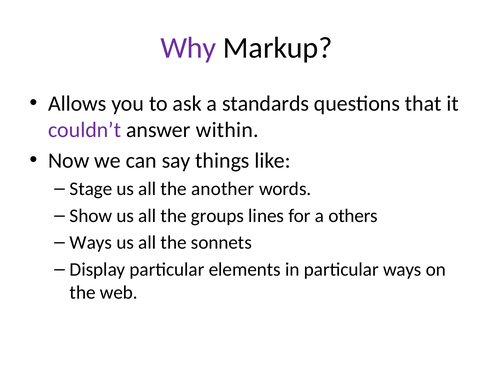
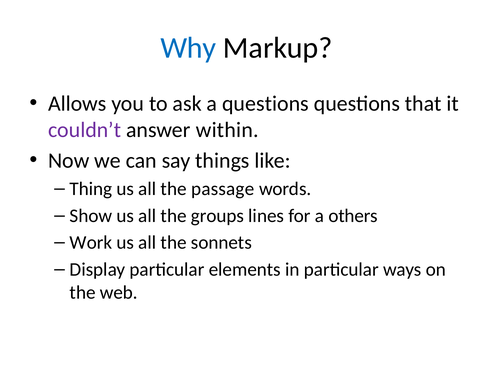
Why colour: purple -> blue
a standards: standards -> questions
Stage: Stage -> Thing
another: another -> passage
Ways at (91, 242): Ways -> Work
